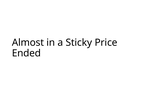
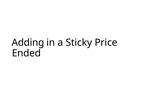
Almost: Almost -> Adding
